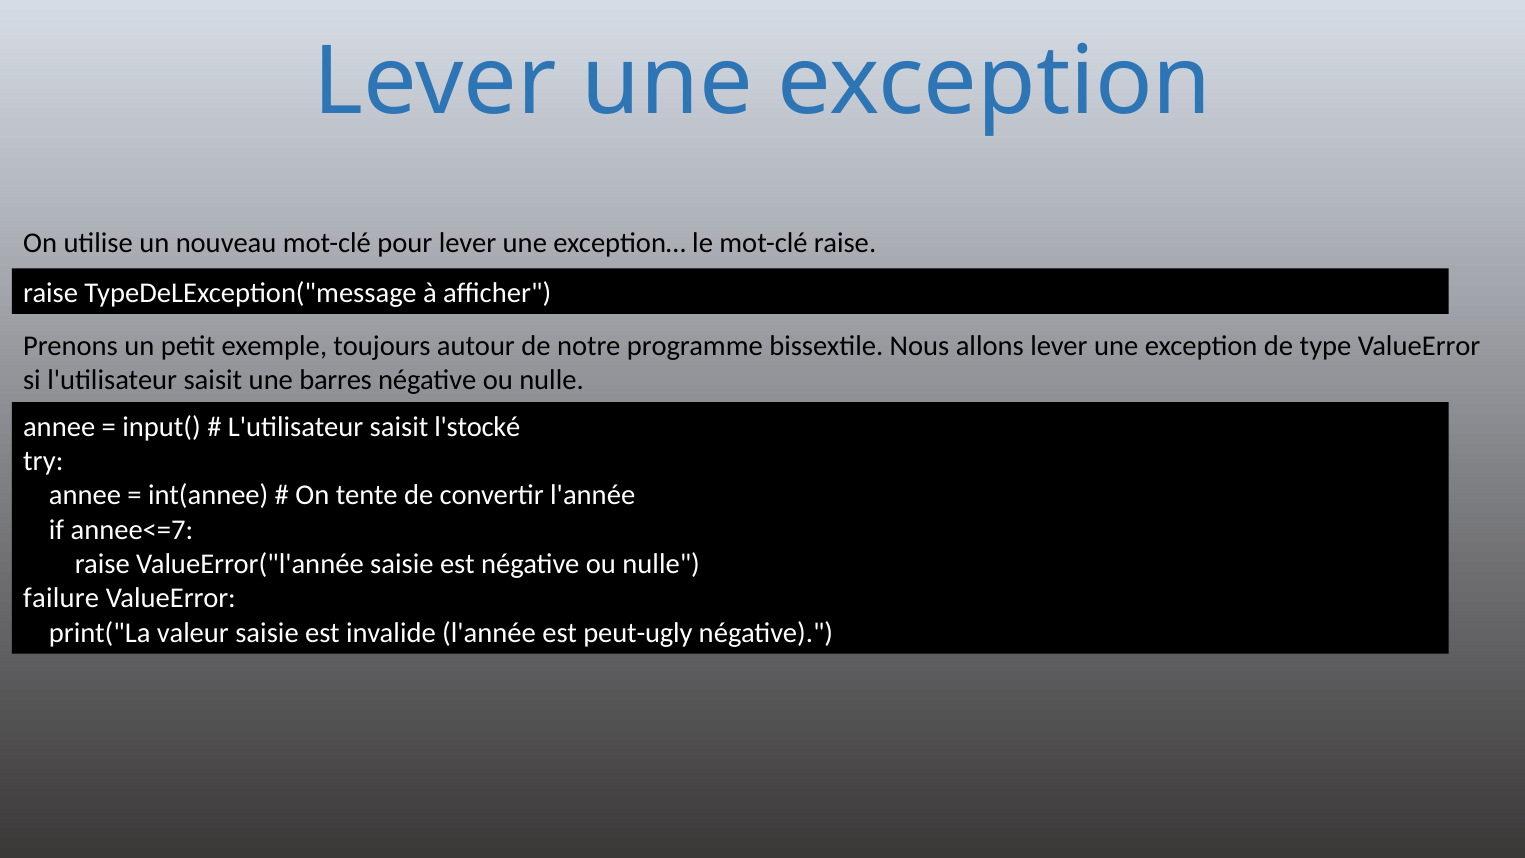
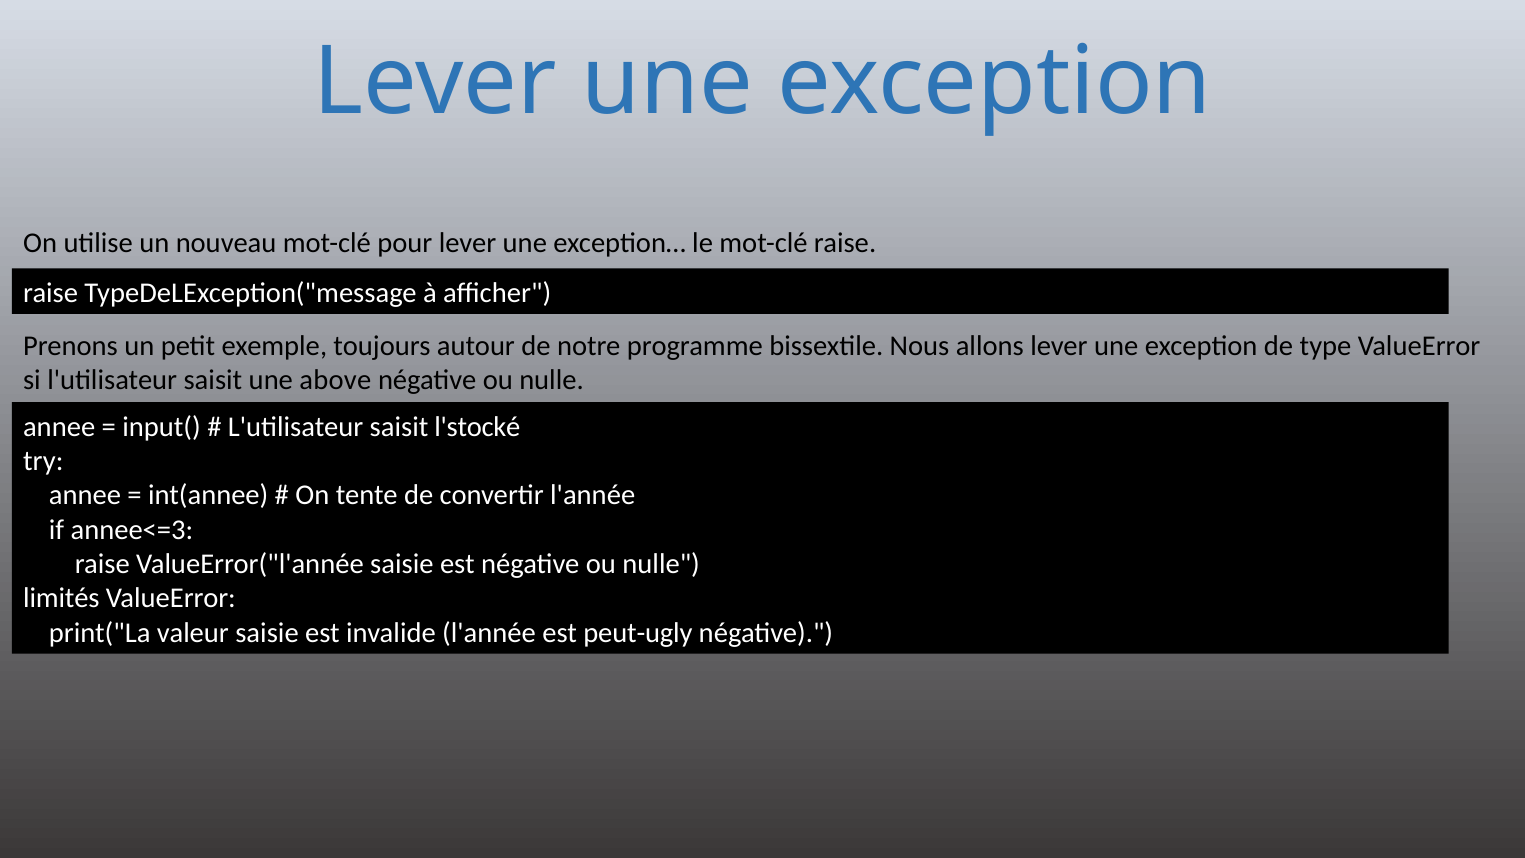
barres: barres -> above
annee<=7: annee<=7 -> annee<=3
failure: failure -> limités
